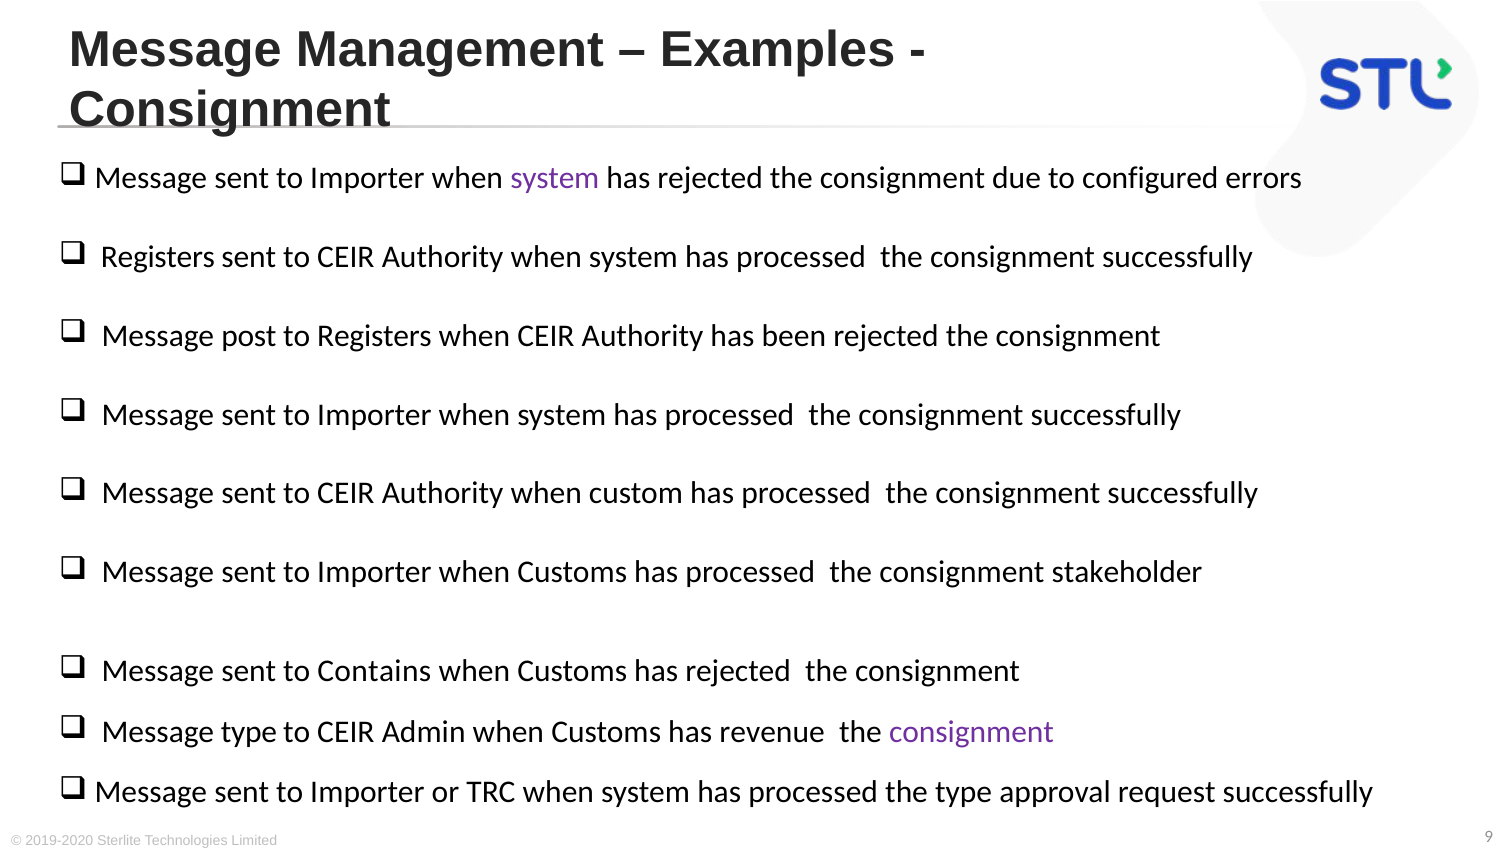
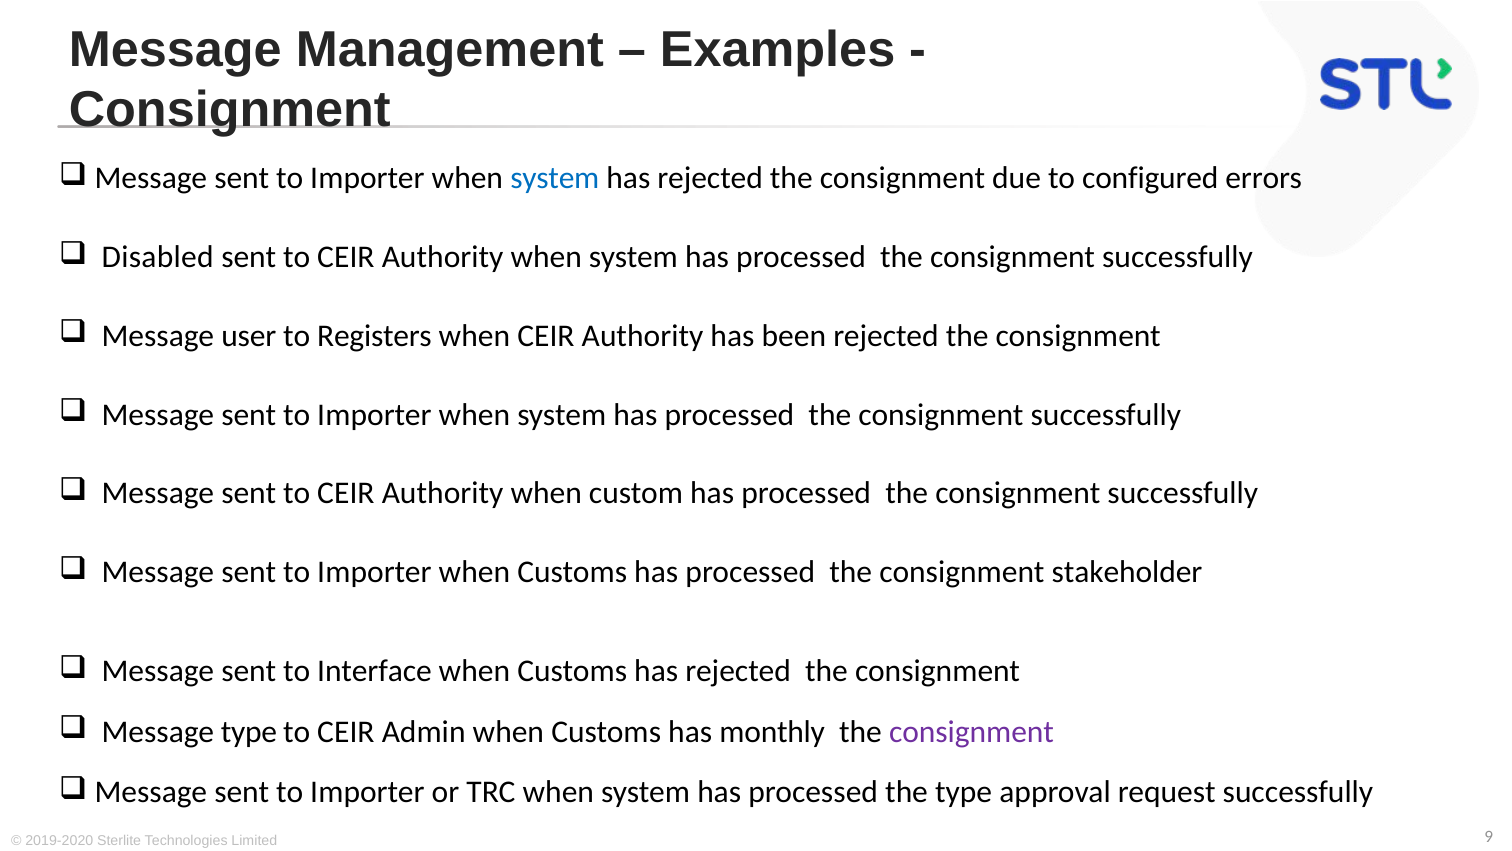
system at (555, 178) colour: purple -> blue
Registers at (158, 257): Registers -> Disabled
post: post -> user
Contains: Contains -> Interface
revenue: revenue -> monthly
